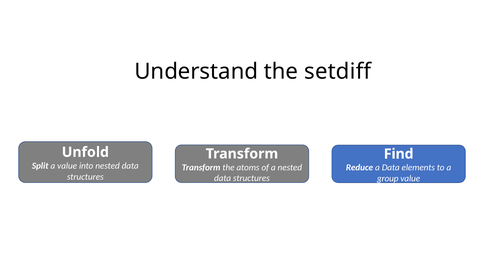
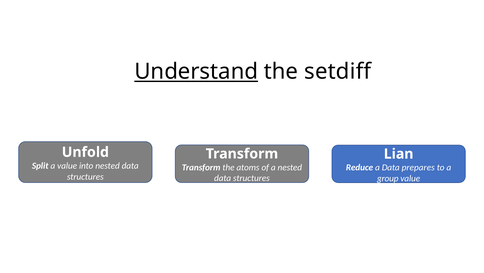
Understand underline: none -> present
Find: Find -> Lian
elements: elements -> prepares
